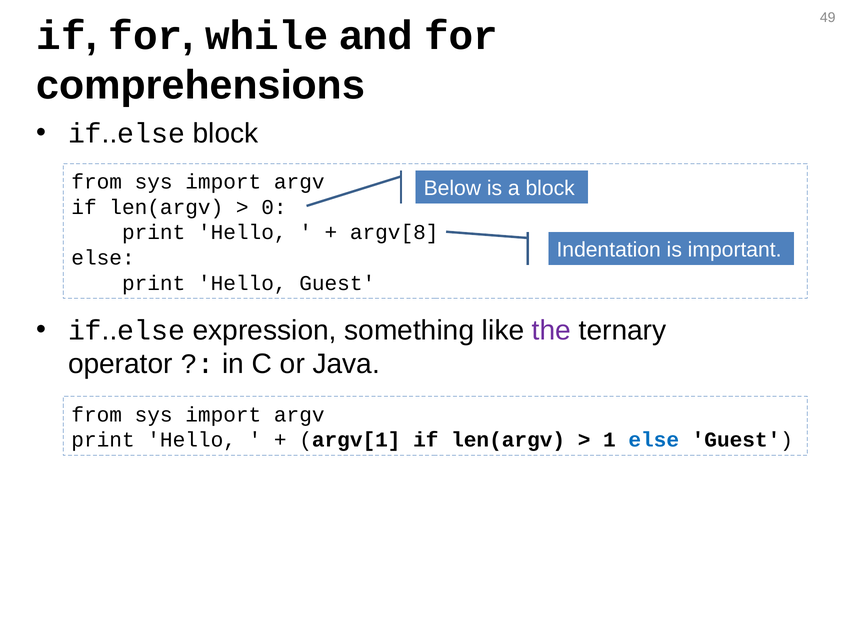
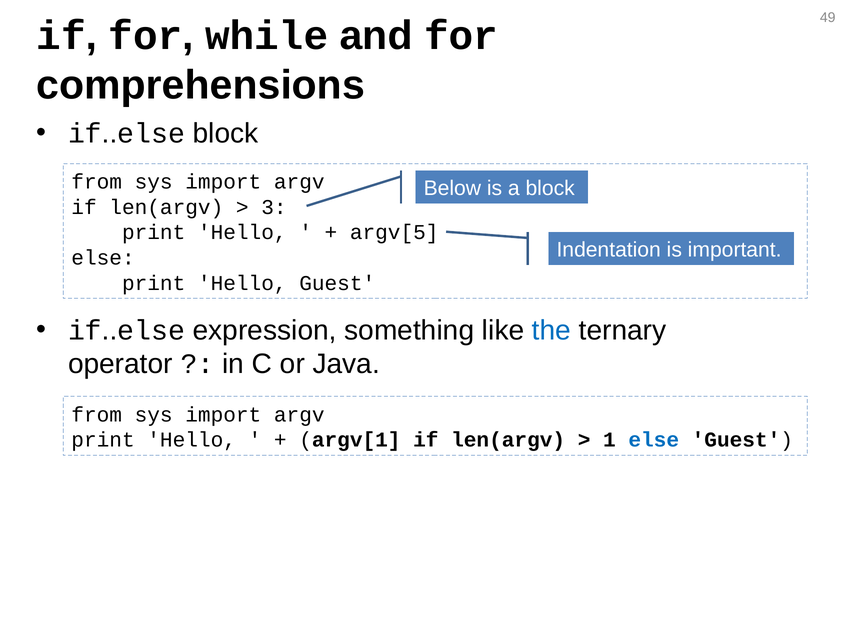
0: 0 -> 3
argv[8: argv[8 -> argv[5
the colour: purple -> blue
